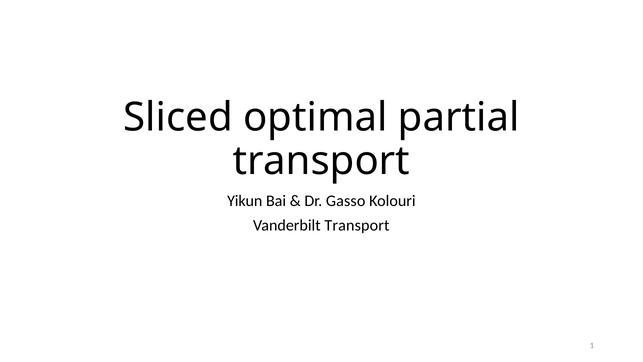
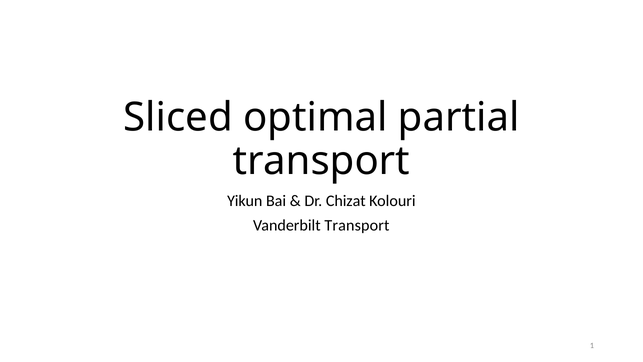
Gasso: Gasso -> Chizat
